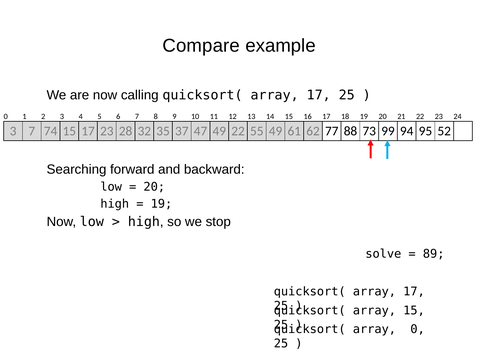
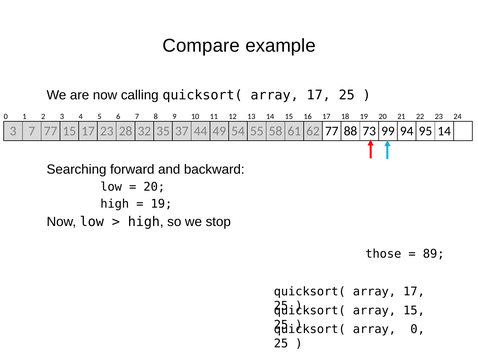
7 74: 74 -> 77
47: 47 -> 44
49 22: 22 -> 54
55 49: 49 -> 58
95 52: 52 -> 14
solve: solve -> those
